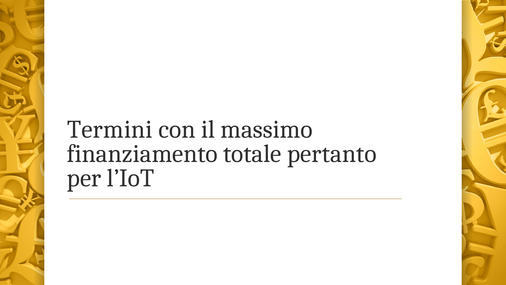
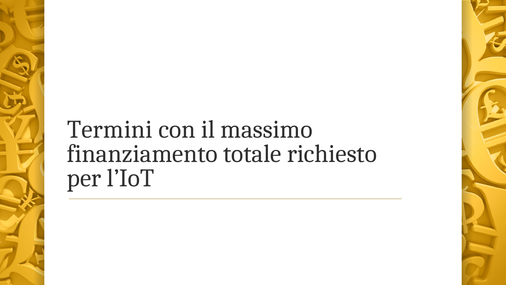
pertanto: pertanto -> richiesto
